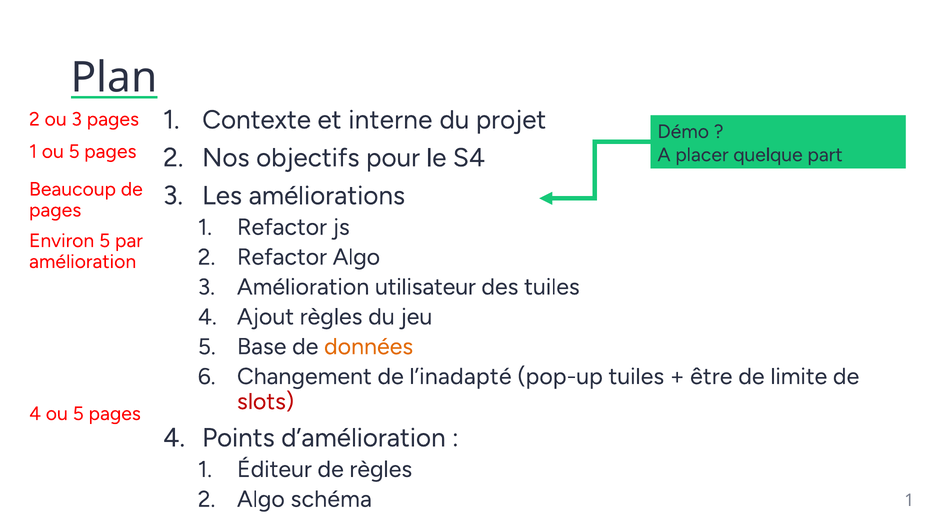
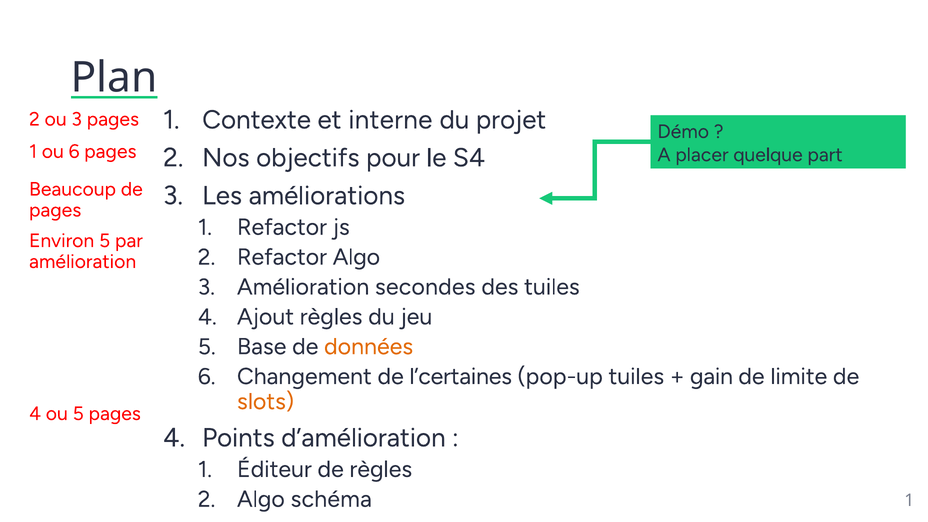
1 ou 5: 5 -> 6
utilisateur: utilisateur -> secondes
l’inadapté: l’inadapté -> l’certaines
être: être -> gain
slots colour: red -> orange
